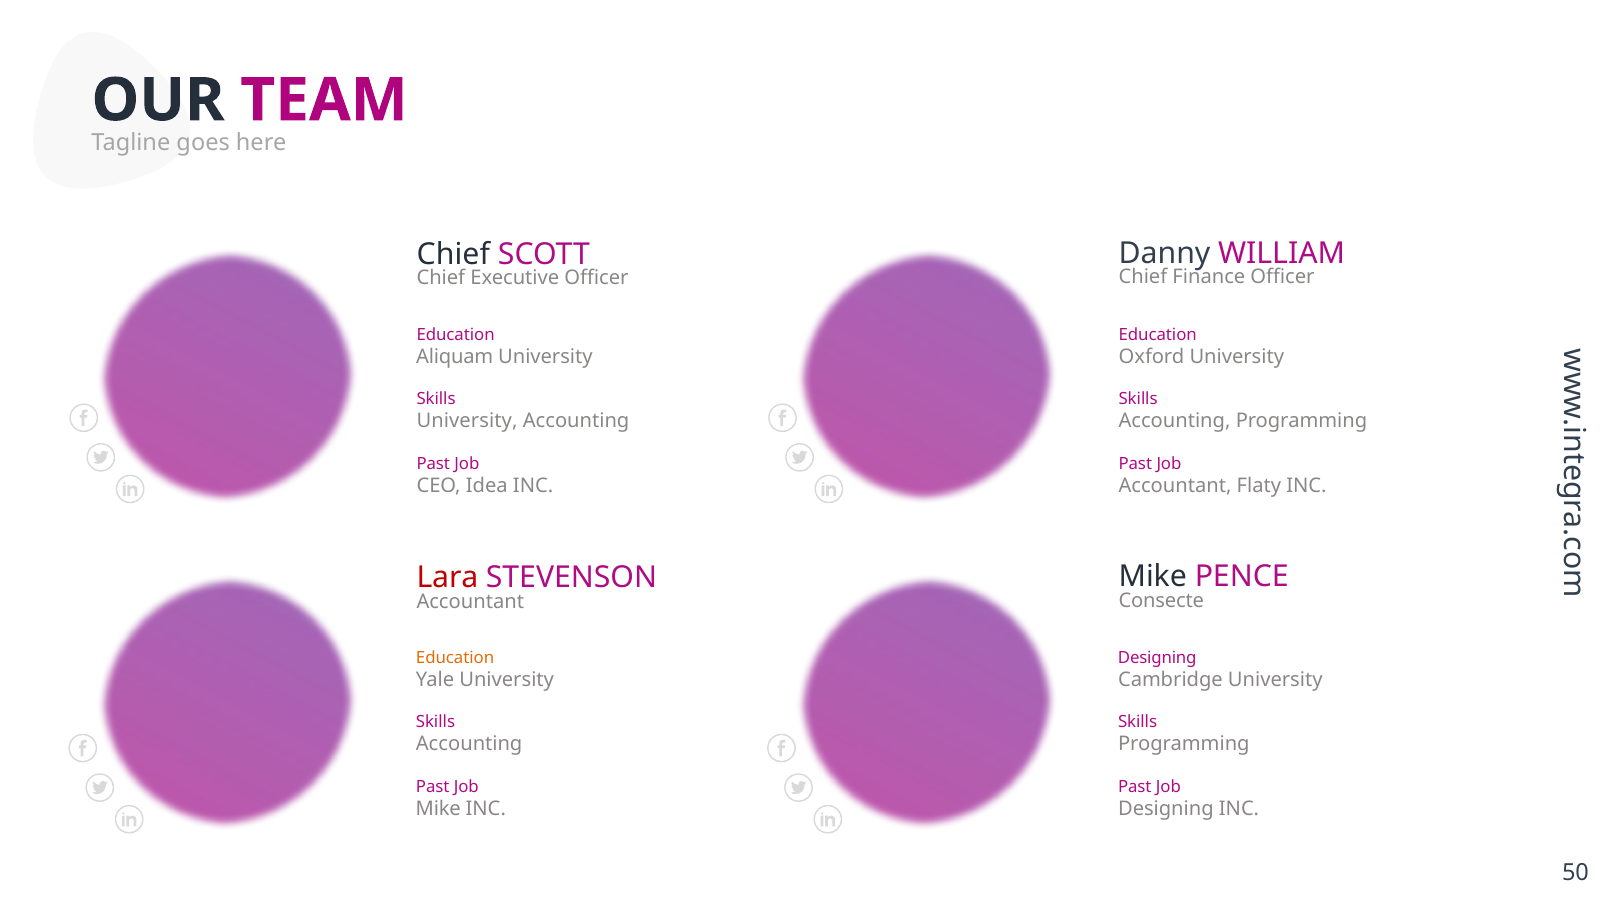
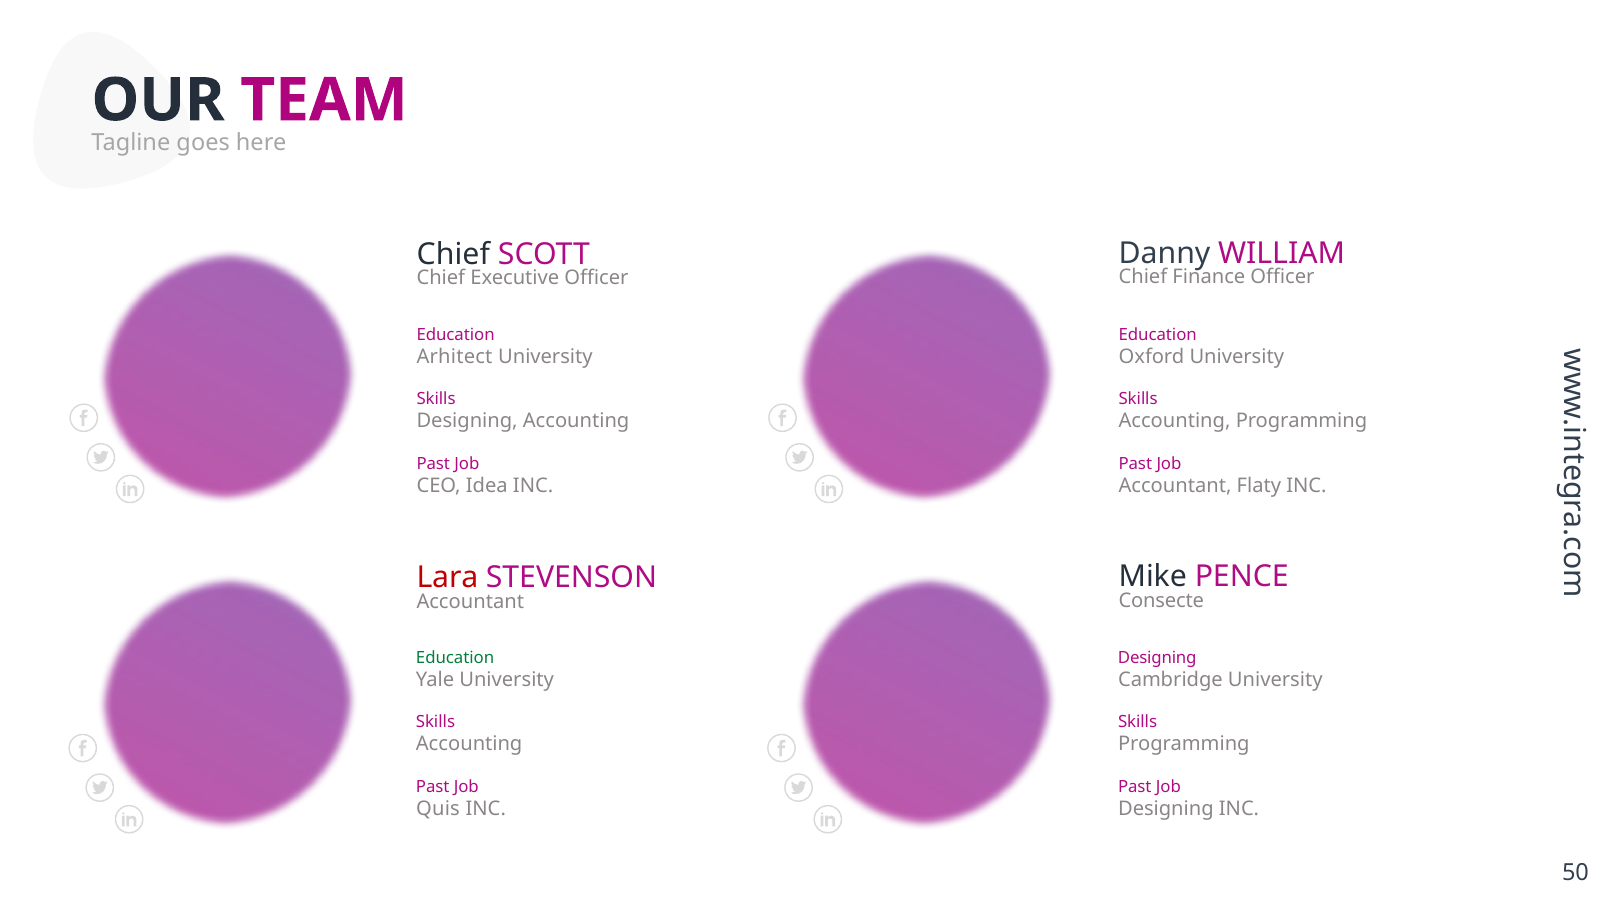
Aliquam: Aliquam -> Arhitect
University at (467, 421): University -> Designing
Education at (455, 658) colour: orange -> green
Mike at (438, 809): Mike -> Quis
